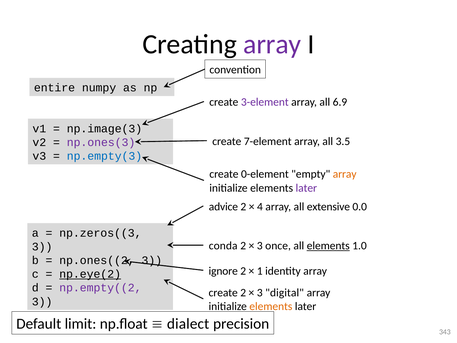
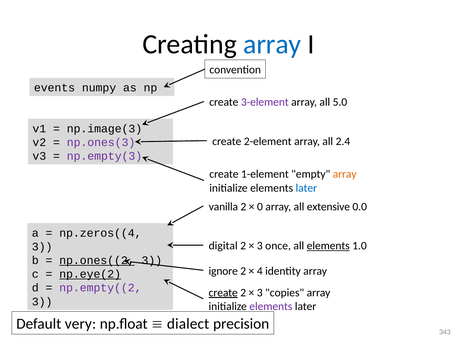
array at (272, 44) colour: purple -> blue
entire: entire -> events
6.9: 6.9 -> 5.0
7-element: 7-element -> 2-element
3.5: 3.5 -> 2.4
np.empty(3 colour: blue -> purple
0-element: 0-element -> 1-element
later at (306, 188) colour: purple -> blue
advice: advice -> vanilla
4: 4 -> 0
np.zeros((3: np.zeros((3 -> np.zeros((4
conda: conda -> digital
np.ones((2 underline: none -> present
1: 1 -> 4
create at (223, 292) underline: none -> present
digital: digital -> copies
elements at (271, 306) colour: orange -> purple
limit: limit -> very
